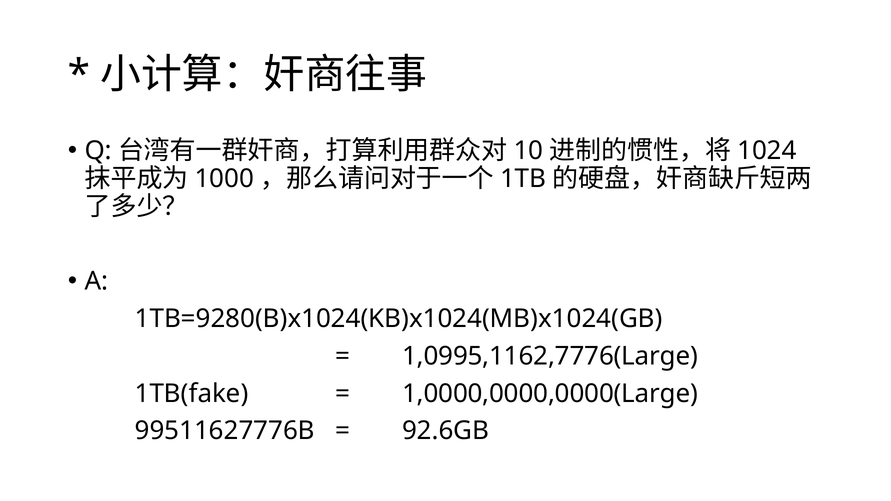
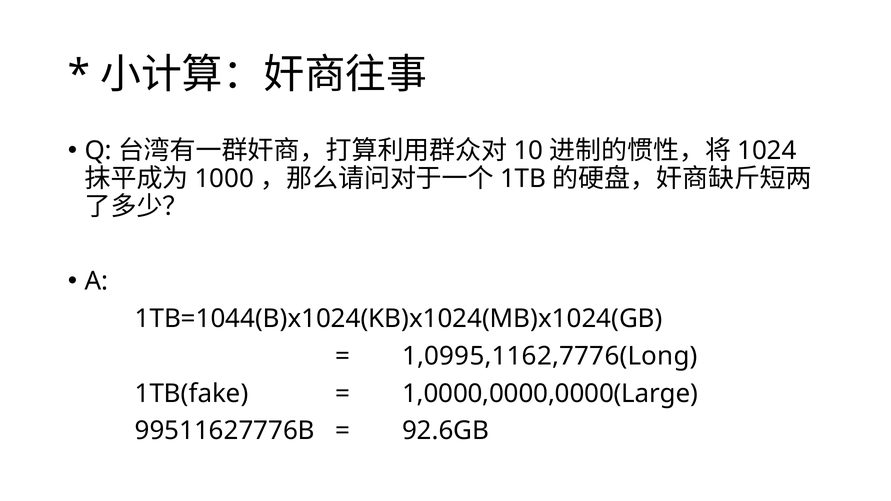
1TB=9280(B)x1024(KB)x1024(MB)x1024(GB: 1TB=9280(B)x1024(KB)x1024(MB)x1024(GB -> 1TB=1044(B)x1024(KB)x1024(MB)x1024(GB
1,0995,1162,7776(Large: 1,0995,1162,7776(Large -> 1,0995,1162,7776(Long
